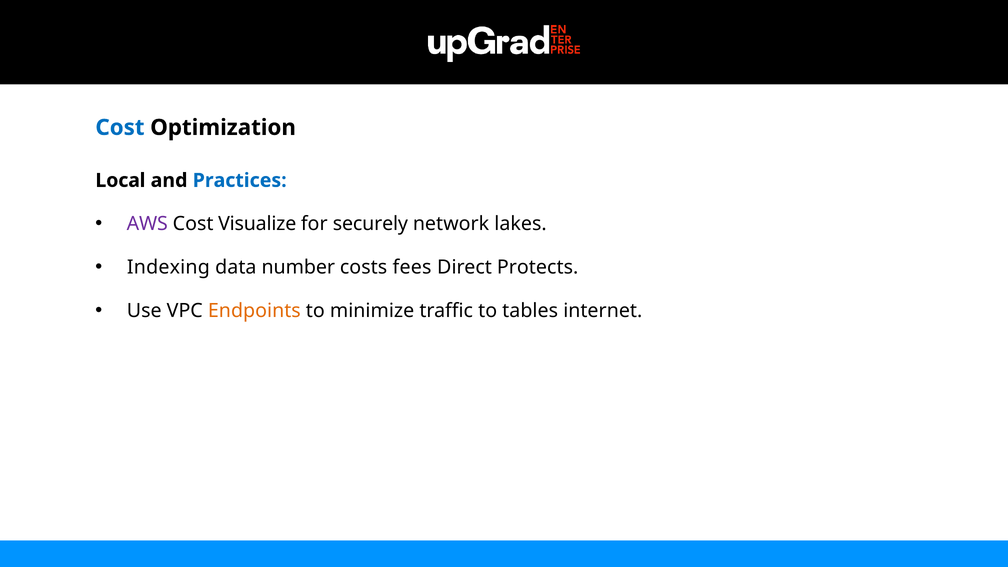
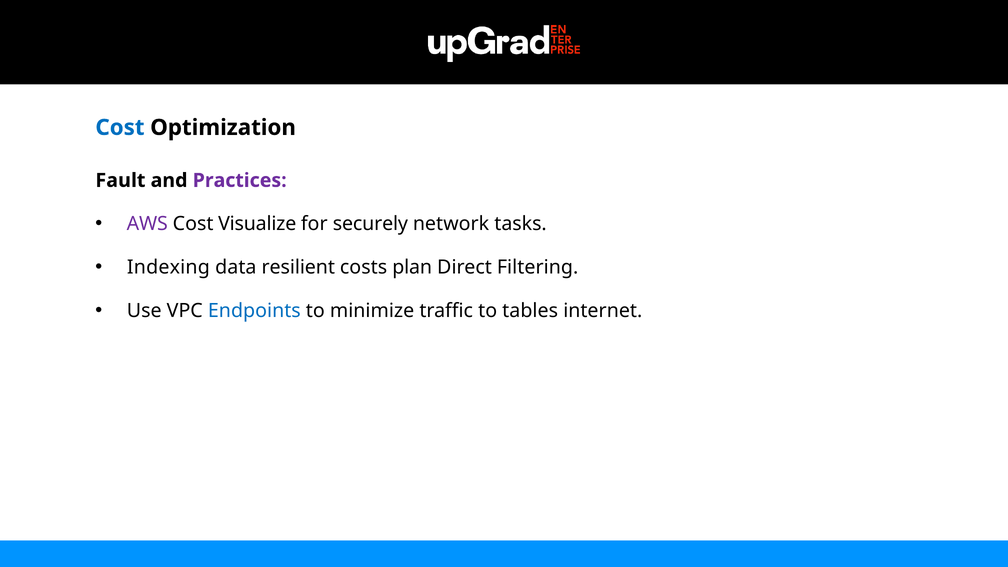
Local: Local -> Fault
Practices colour: blue -> purple
lakes: lakes -> tasks
number: number -> resilient
fees: fees -> plan
Protects: Protects -> Filtering
Endpoints colour: orange -> blue
